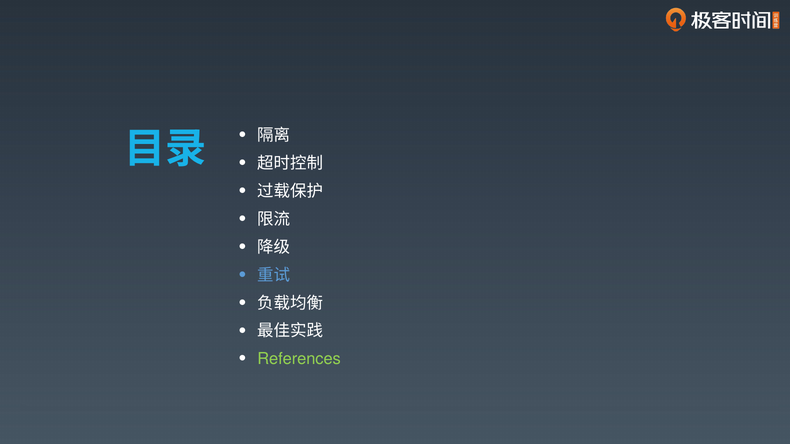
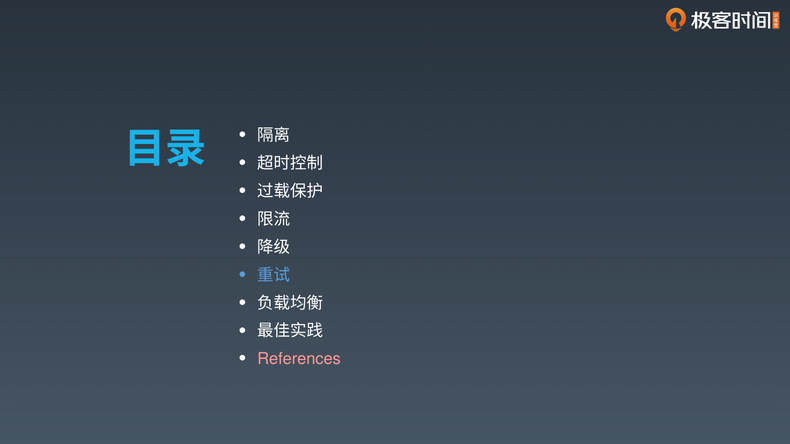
References colour: light green -> pink
